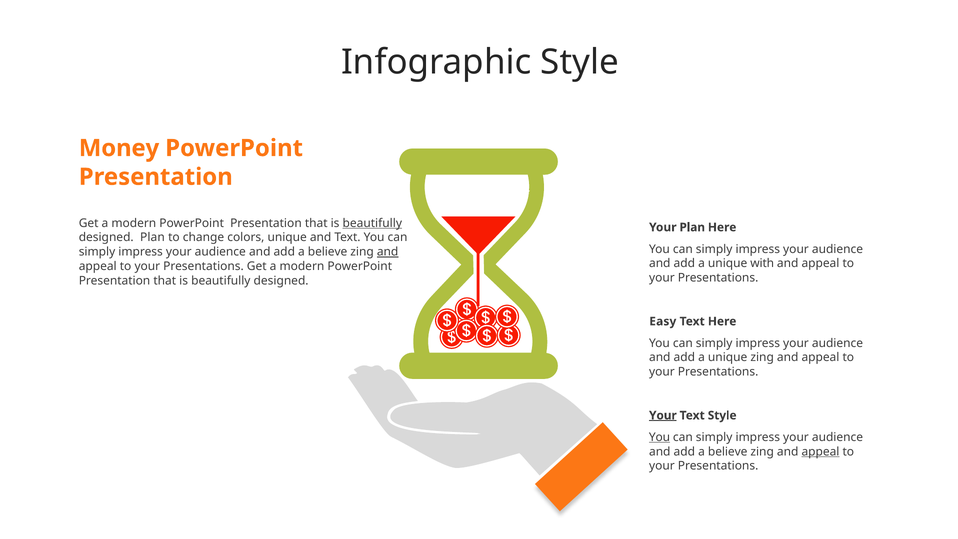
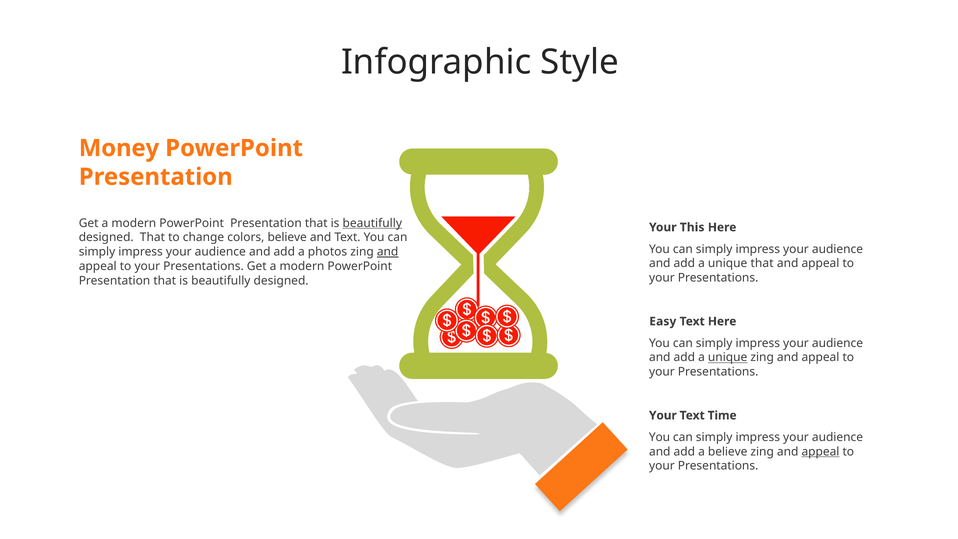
Your Plan: Plan -> This
designed Plan: Plan -> That
colors unique: unique -> believe
believe at (328, 252): believe -> photos
unique with: with -> that
unique at (728, 357) underline: none -> present
Your at (663, 415) underline: present -> none
Text Style: Style -> Time
You at (660, 437) underline: present -> none
